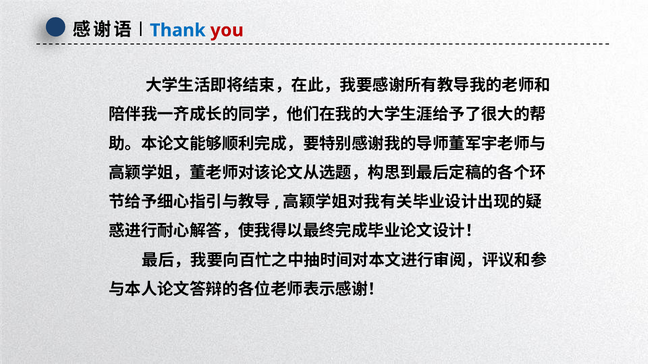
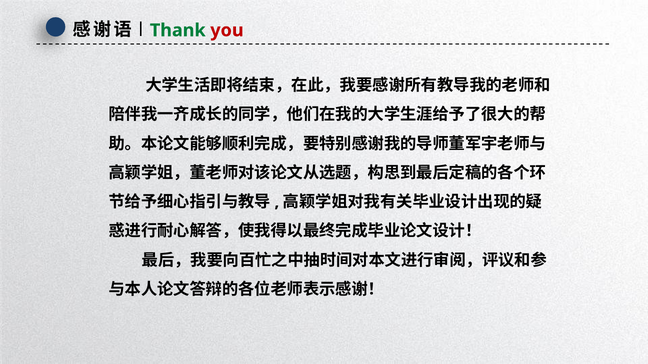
Thank colour: blue -> green
